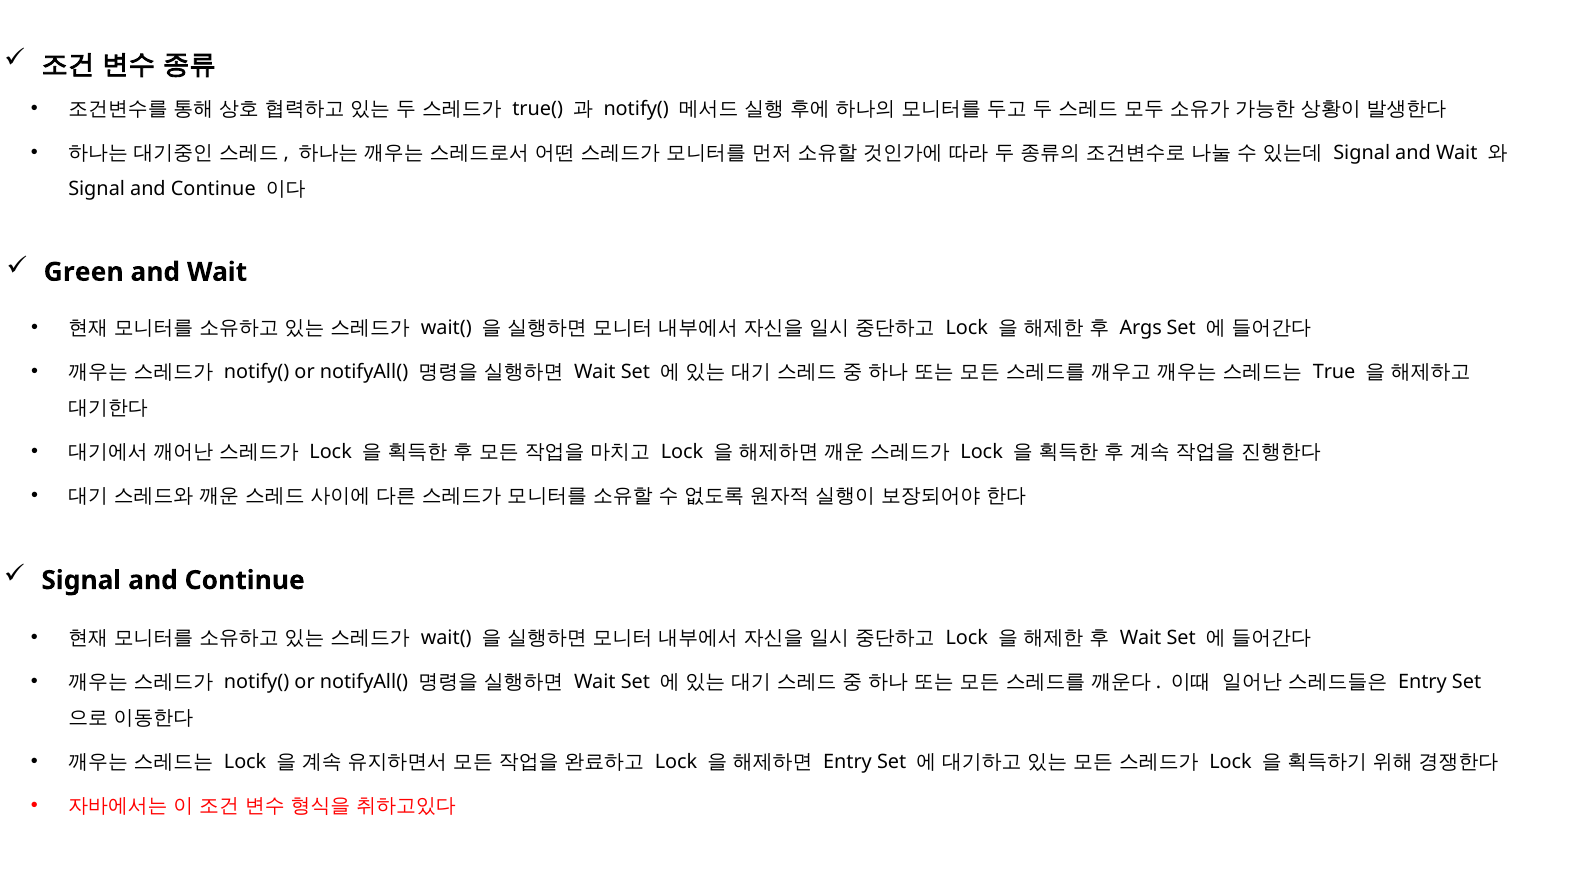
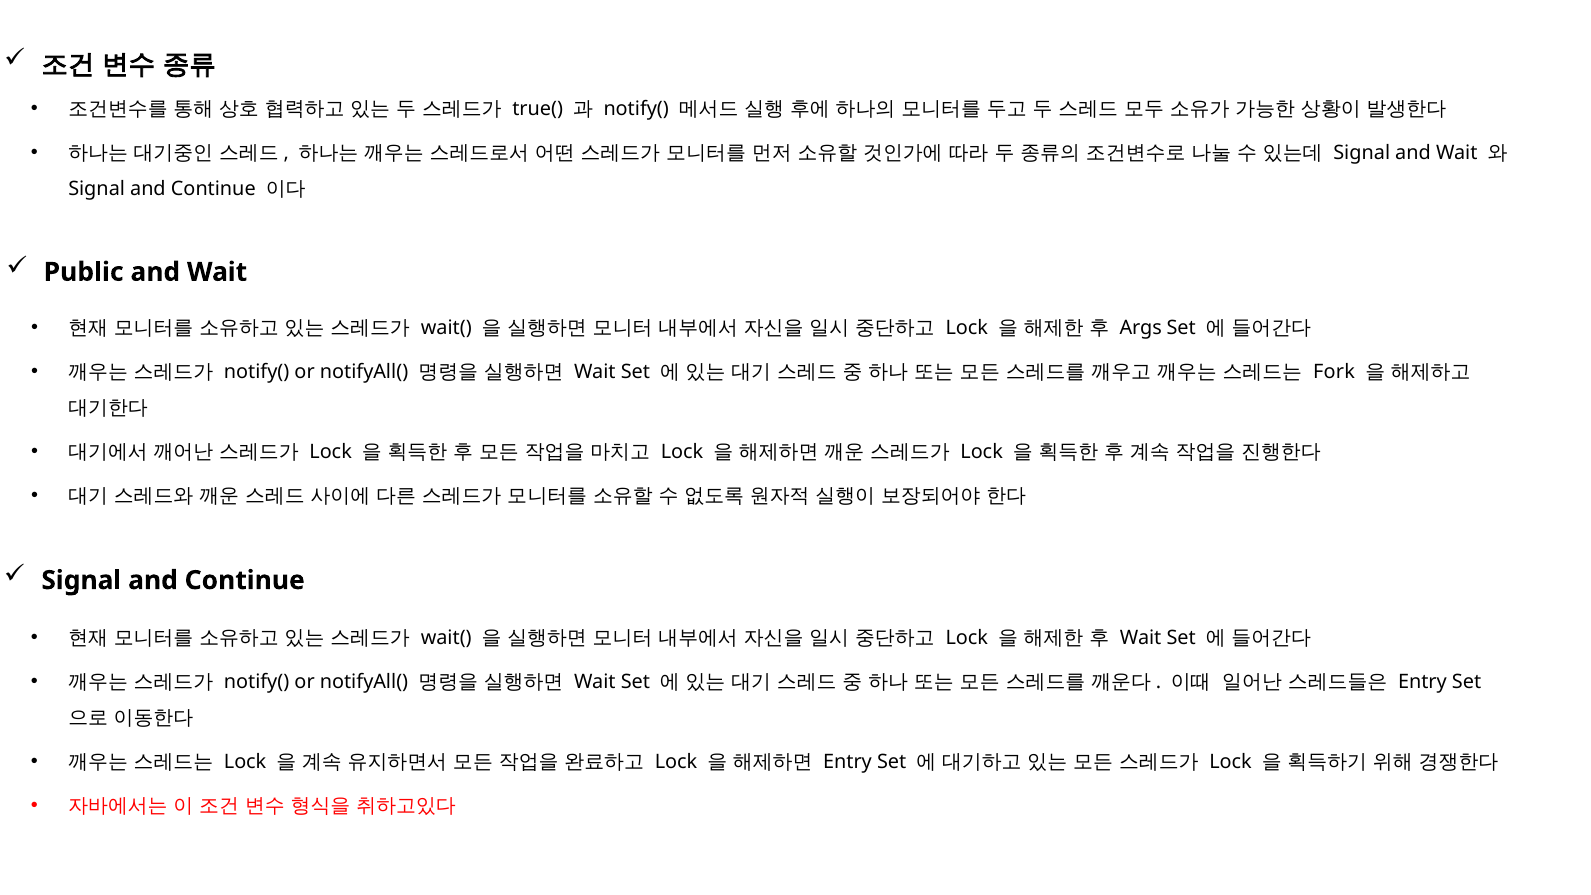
Green: Green -> Public
True: True -> Fork
